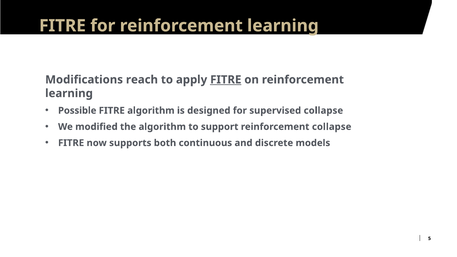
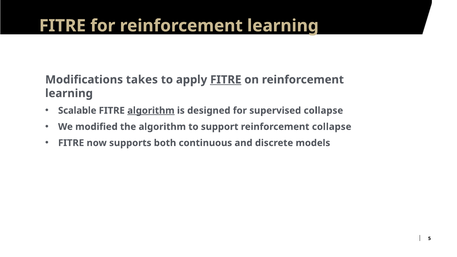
reach: reach -> takes
Possible: Possible -> Scalable
algorithm at (151, 111) underline: none -> present
